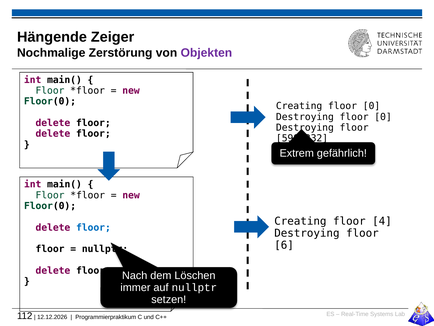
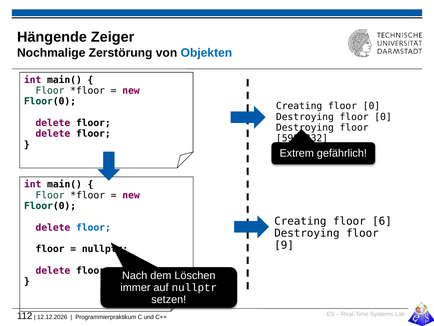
Objekten colour: purple -> blue
4: 4 -> 6
6: 6 -> 9
